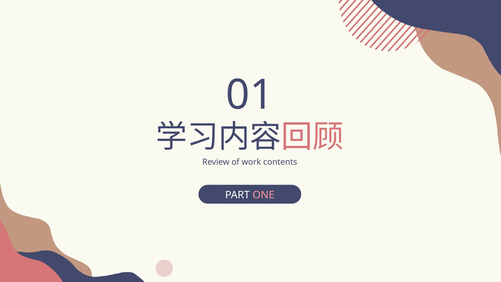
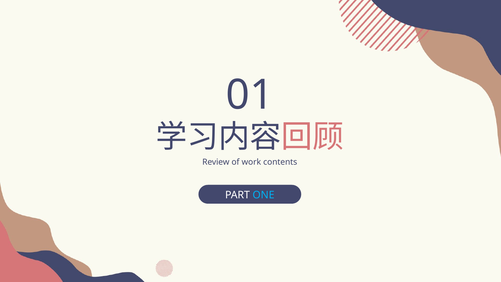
ONE colour: pink -> light blue
